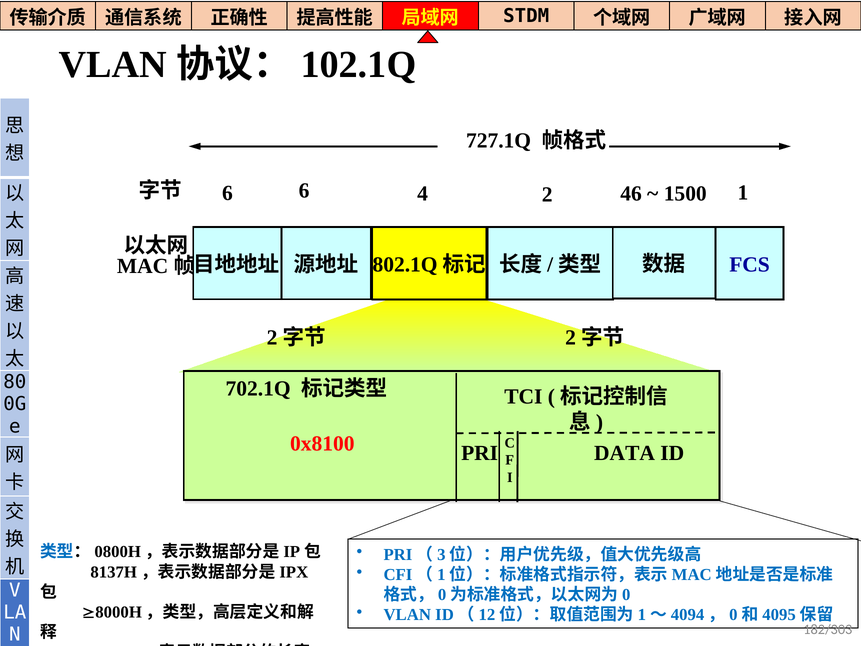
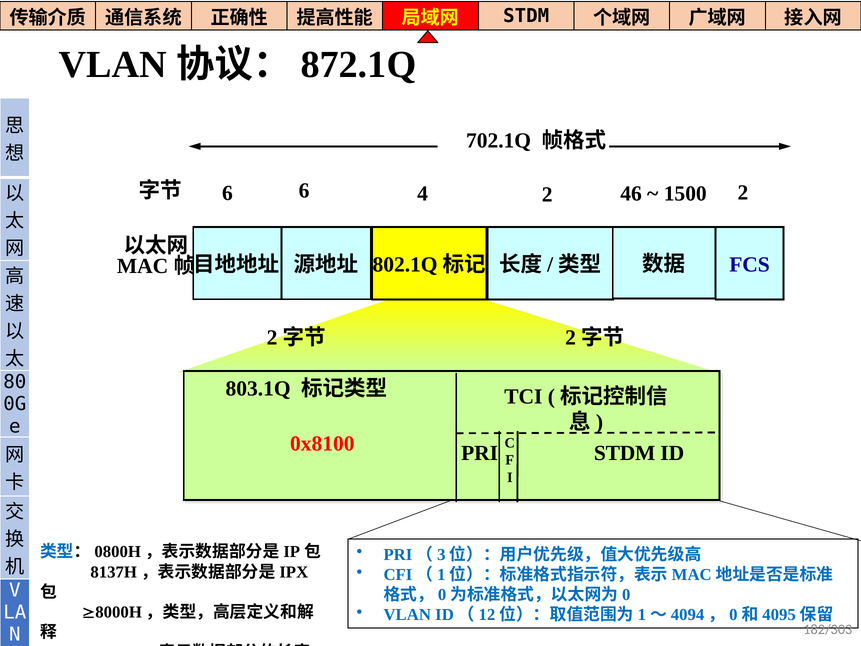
102.1Q: 102.1Q -> 872.1Q
727.1Q: 727.1Q -> 702.1Q
2 1: 1 -> 2
702.1Q: 702.1Q -> 803.1Q
PRI DATA: DATA -> STDM
